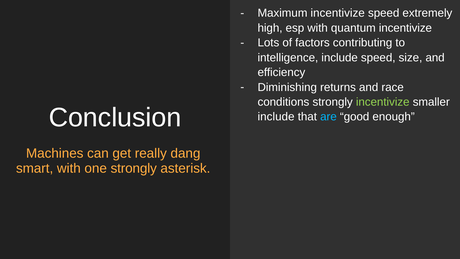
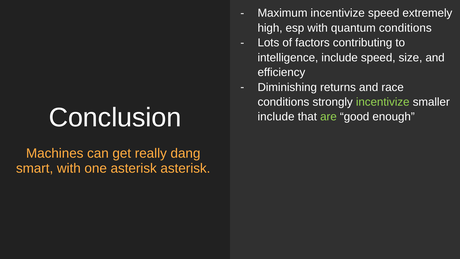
quantum incentivize: incentivize -> conditions
are colour: light blue -> light green
one strongly: strongly -> asterisk
